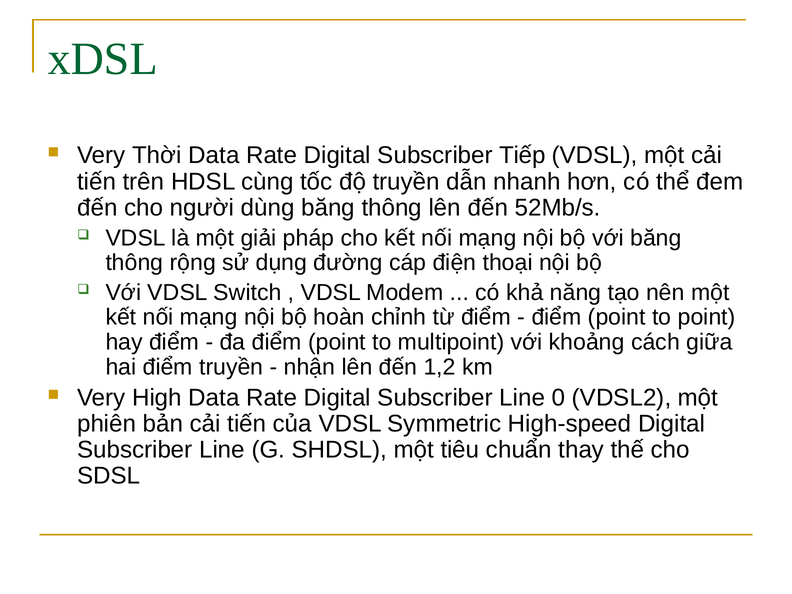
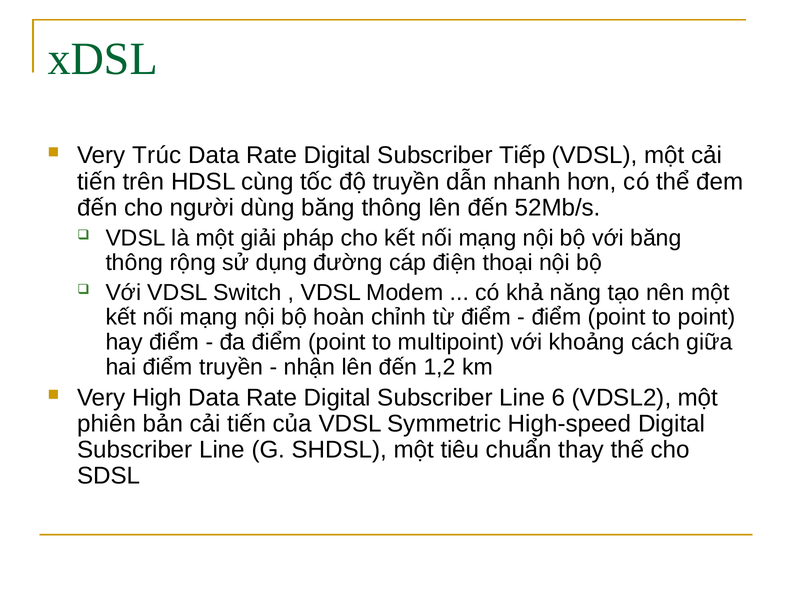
Thời: Thời -> Trúc
0: 0 -> 6
